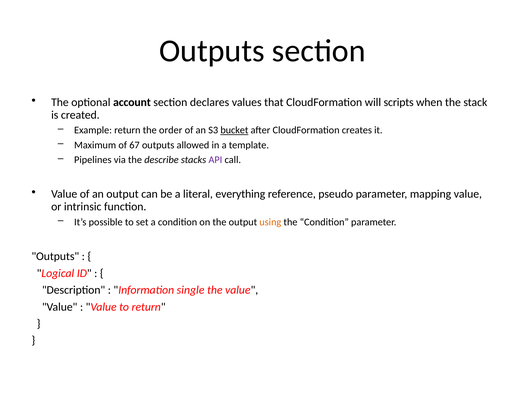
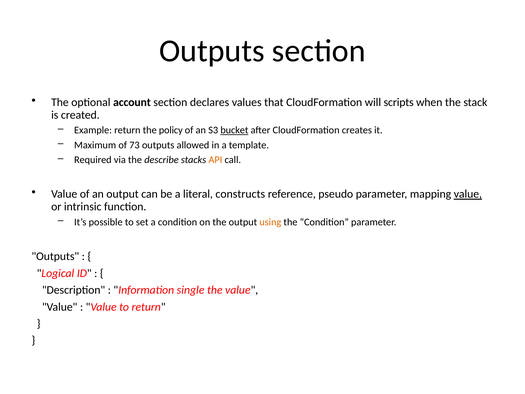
order: order -> policy
67: 67 -> 73
Pipelines: Pipelines -> Required
API colour: purple -> orange
everything: everything -> constructs
value at (468, 194) underline: none -> present
